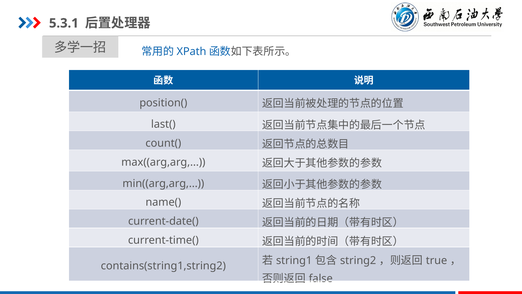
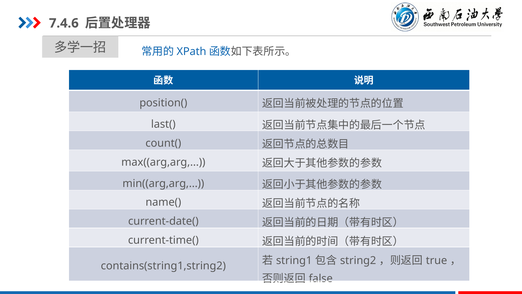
5.3.1: 5.3.1 -> 7.4.6
